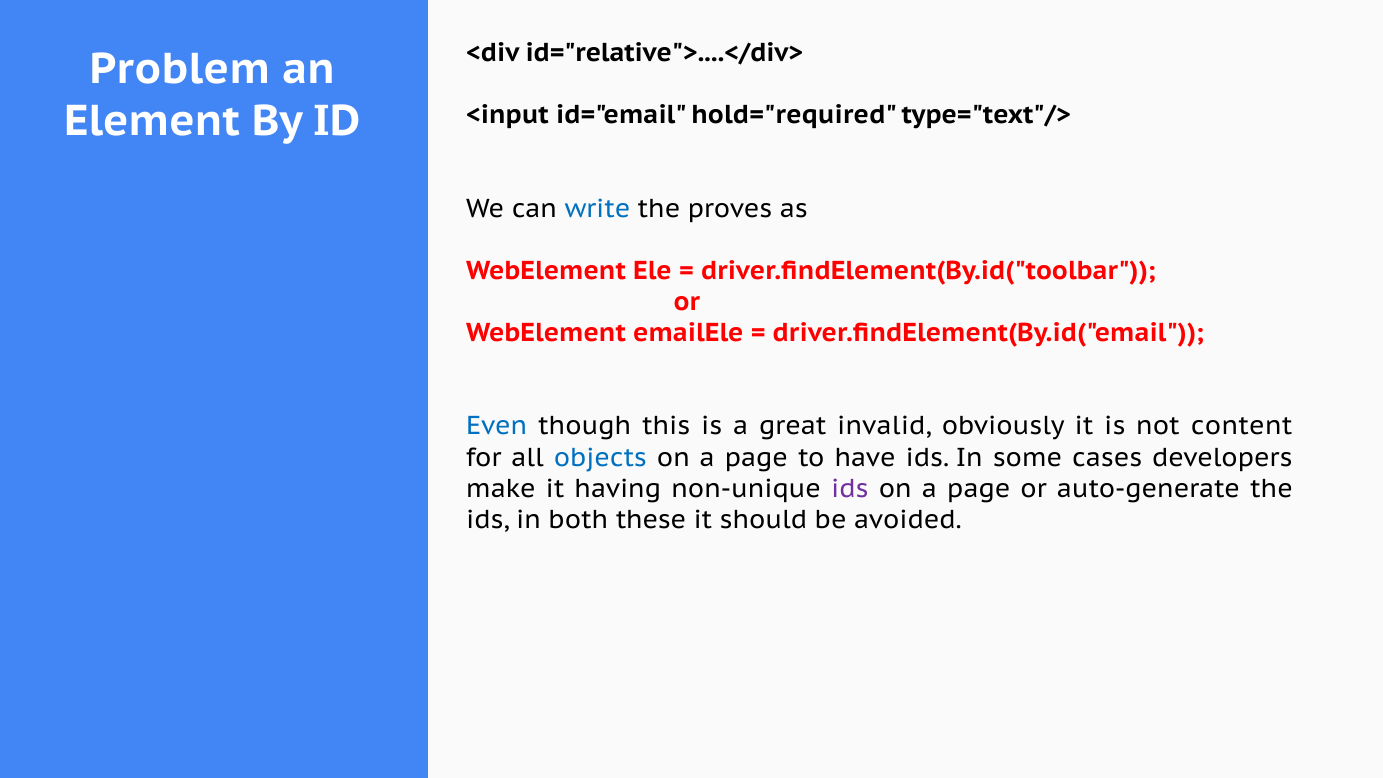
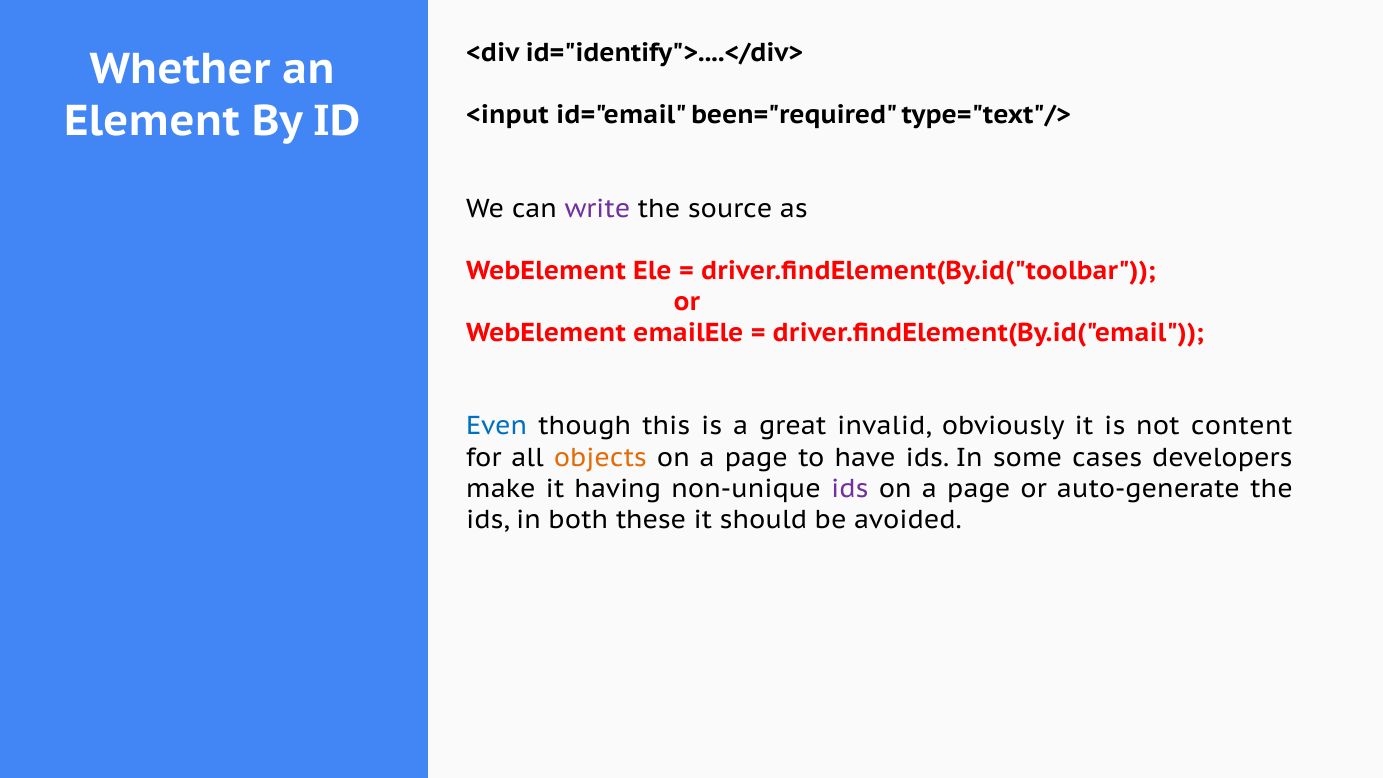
id="relative">....</div>: id="relative">....</div> -> id="identify">....</div>
Problem: Problem -> Whether
hold="required: hold="required -> been="required
write colour: blue -> purple
proves: proves -> source
objects colour: blue -> orange
